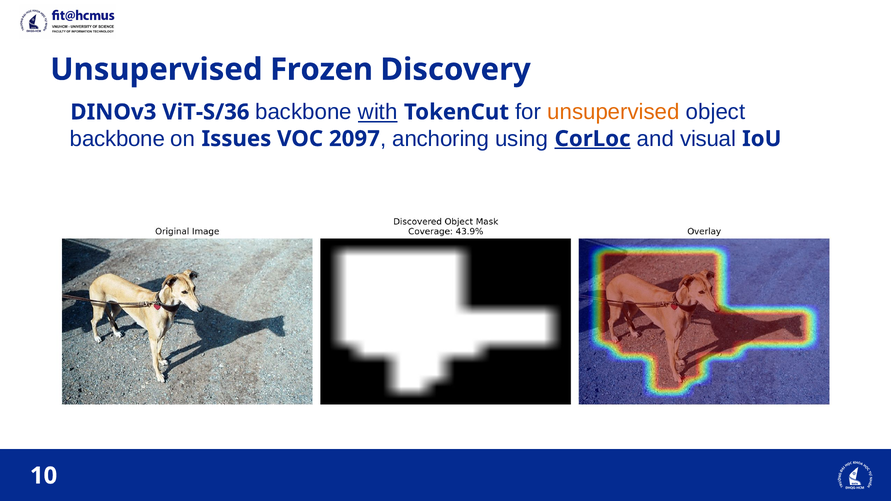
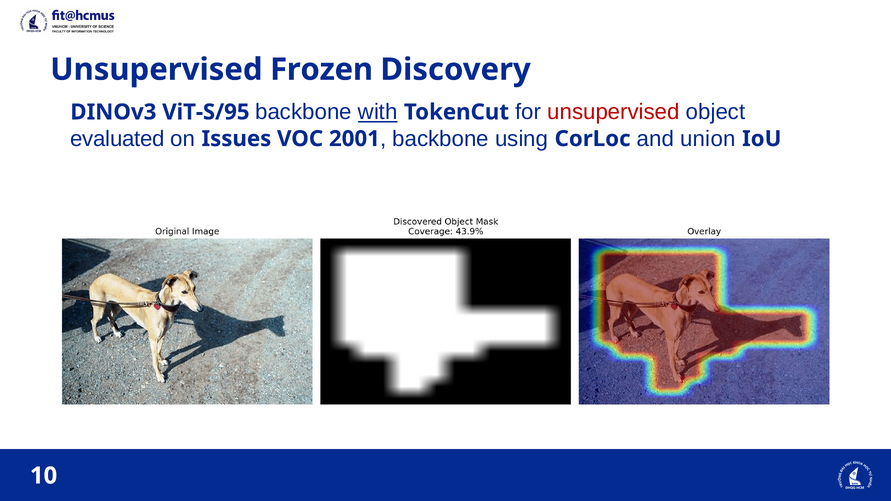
ViT-S/36: ViT-S/36 -> ViT-S/95
unsupervised at (614, 112) colour: orange -> red
backbone at (117, 139): backbone -> evaluated
2097: 2097 -> 2001
anchoring at (441, 139): anchoring -> backbone
CorLoc underline: present -> none
visual: visual -> union
